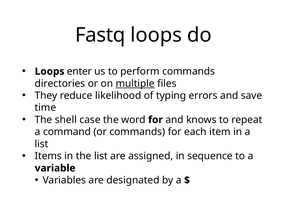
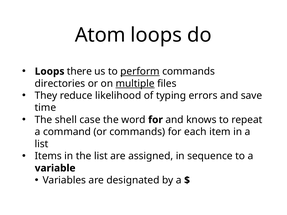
Fastq: Fastq -> Atom
enter: enter -> there
perform underline: none -> present
